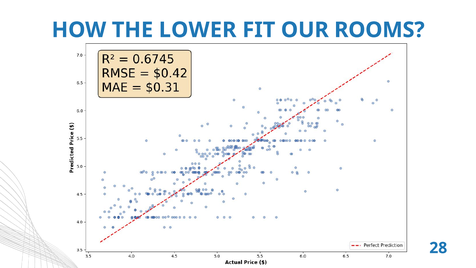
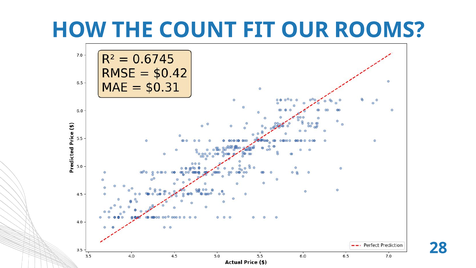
LOWER: LOWER -> COUNT
